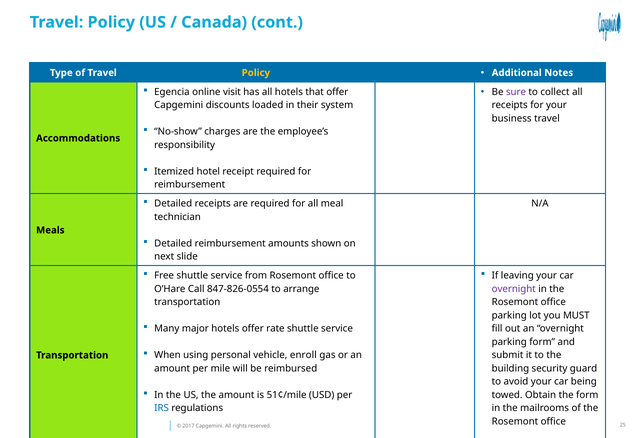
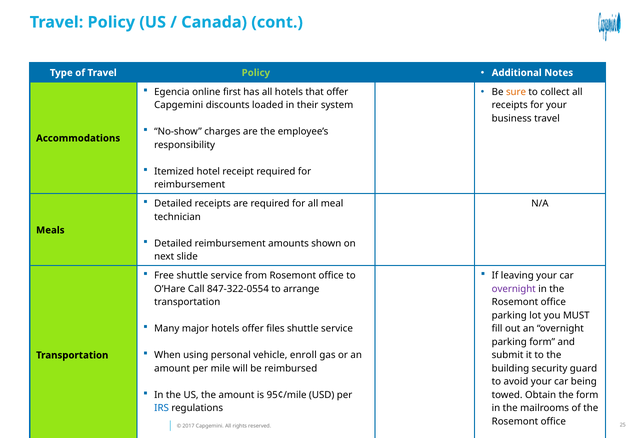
Policy at (256, 73) colour: yellow -> light green
visit: visit -> first
sure colour: purple -> orange
847-826-0554: 847-826-0554 -> 847-322-0554
rate: rate -> files
51¢/mile: 51¢/mile -> 95¢/mile
